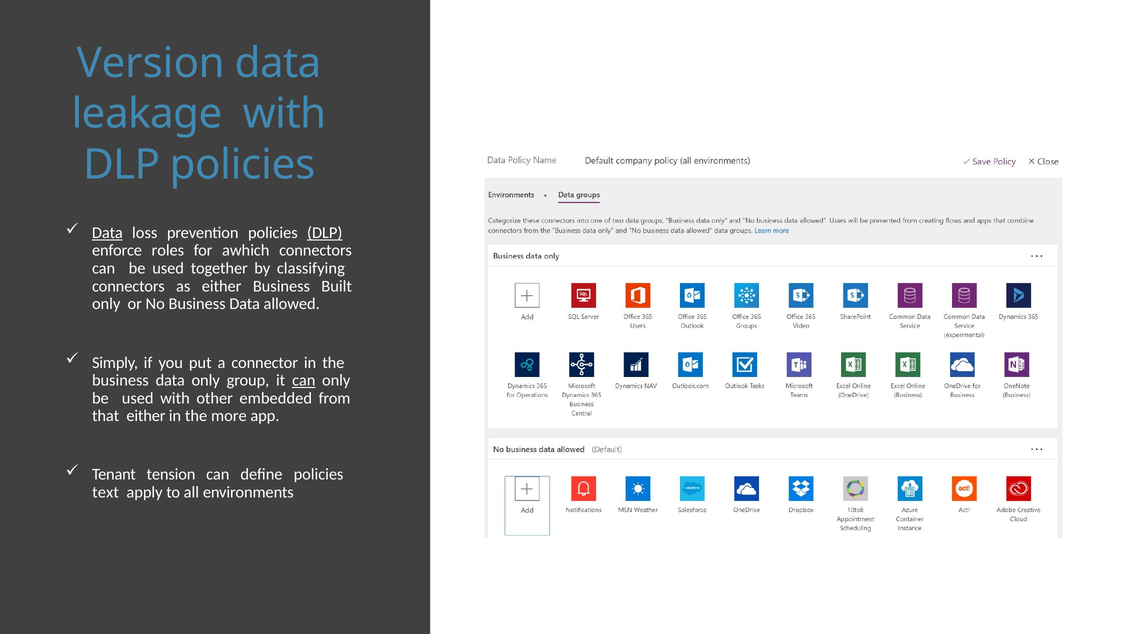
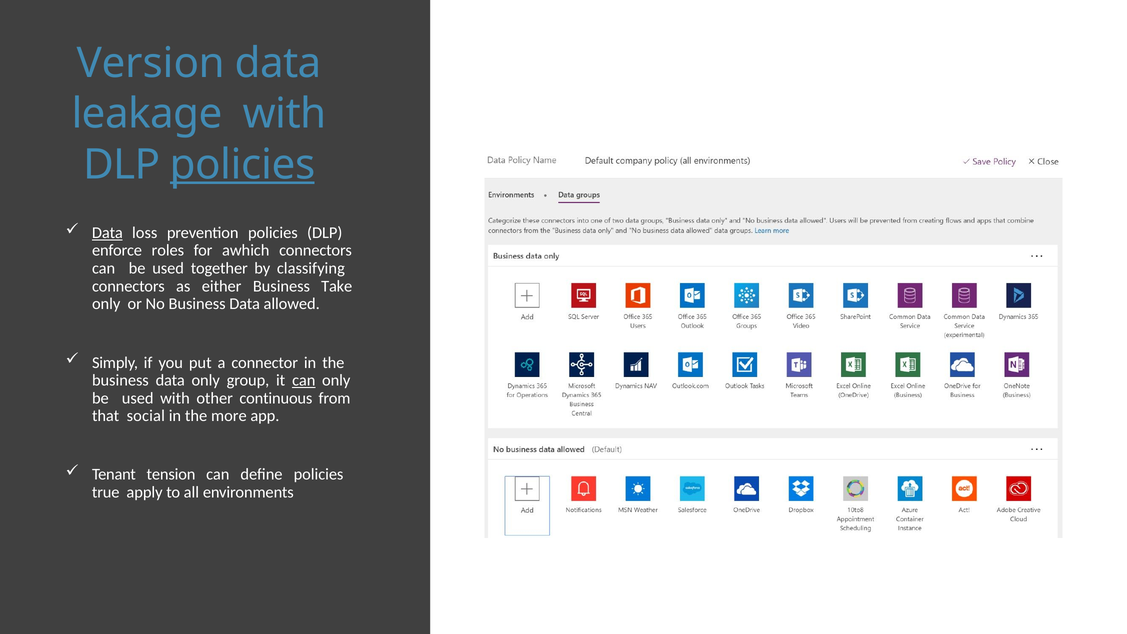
policies at (243, 165) underline: none -> present
DLP at (325, 233) underline: present -> none
Built: Built -> Take
embedded: embedded -> continuous
that either: either -> social
text: text -> true
